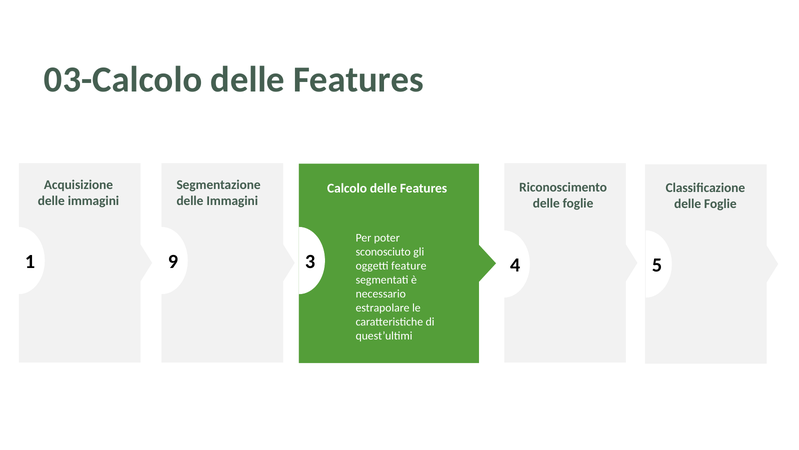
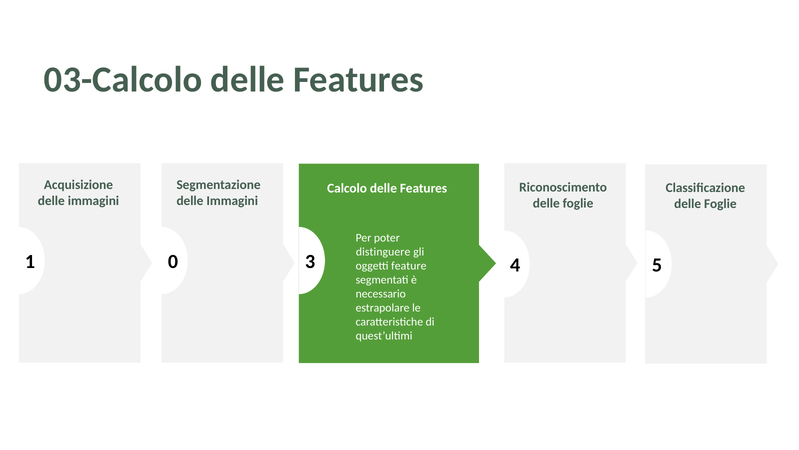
sconosciuto: sconosciuto -> distinguere
9: 9 -> 0
